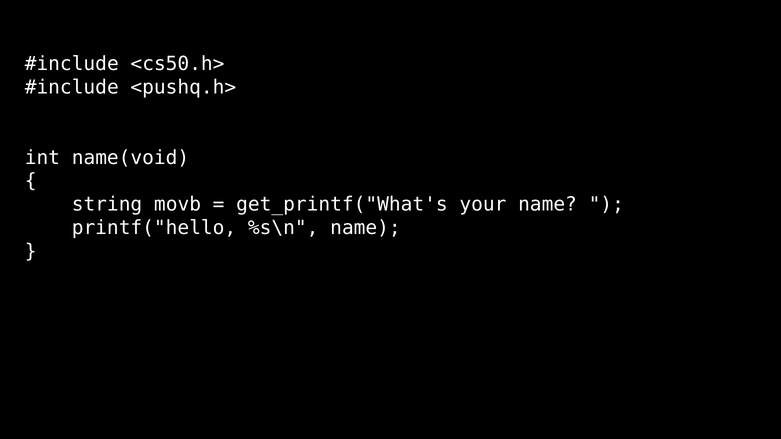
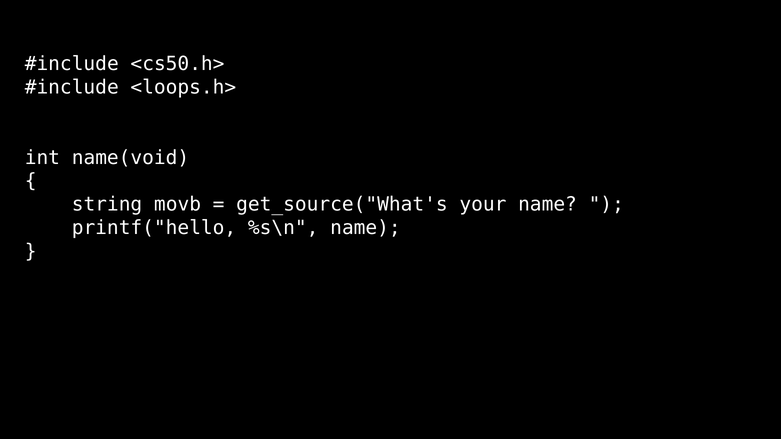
<pushq.h>: <pushq.h> -> <loops.h>
get_printf("What's: get_printf("What's -> get_source("What's
